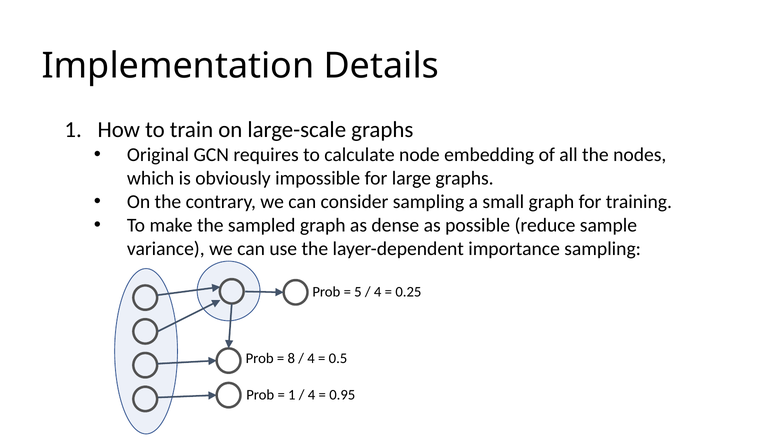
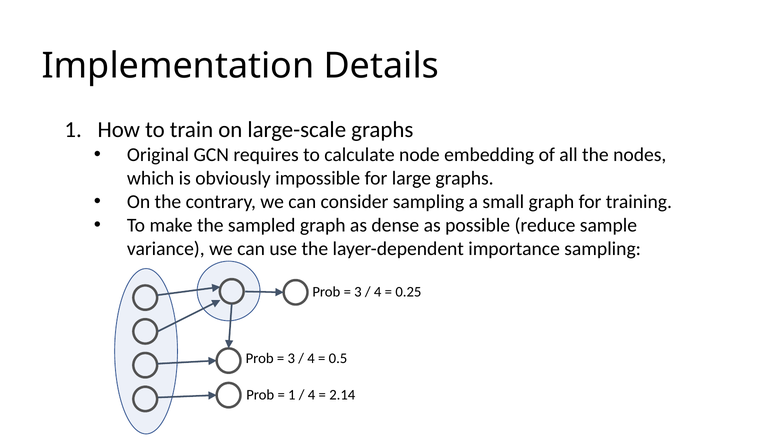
5 at (358, 292): 5 -> 3
8 at (291, 358): 8 -> 3
0.95: 0.95 -> 2.14
